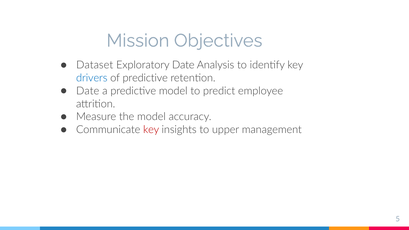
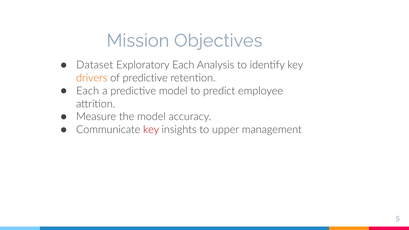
Exploratory Date: Date -> Each
drivers colour: blue -> orange
Date at (88, 91): Date -> Each
